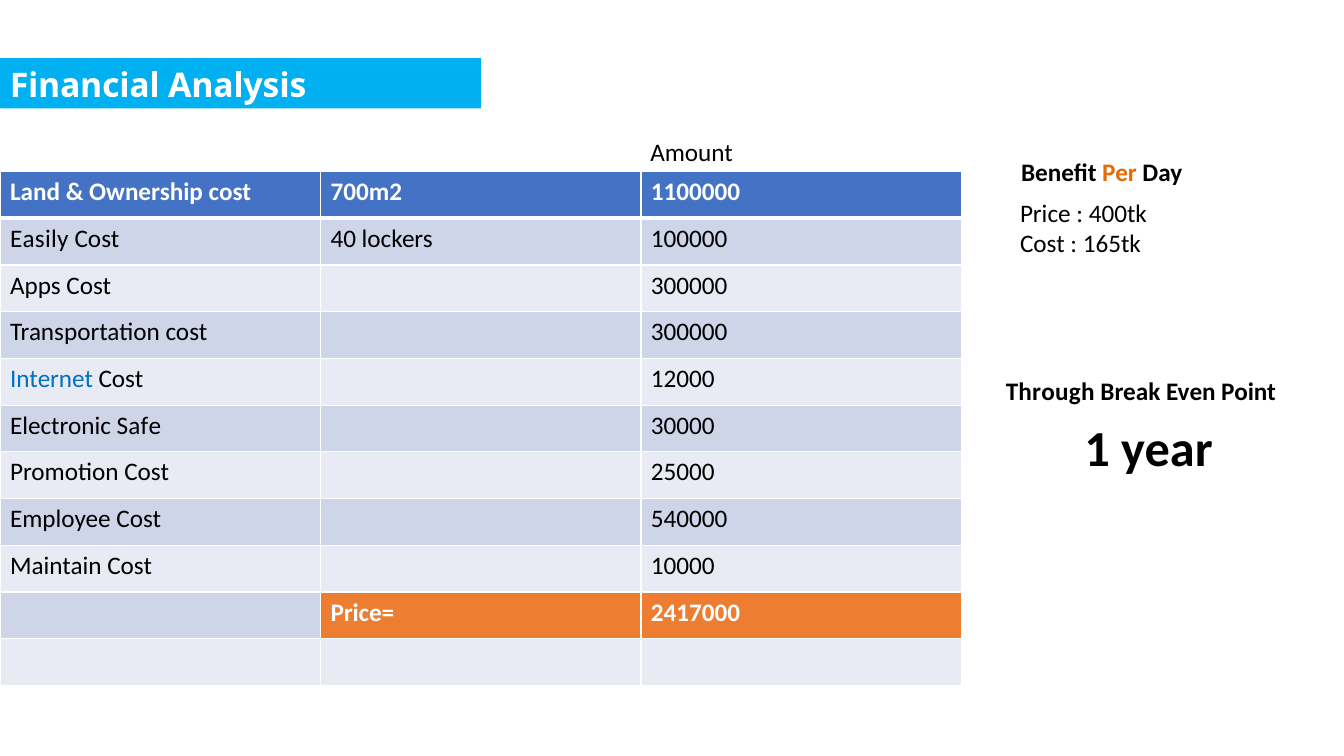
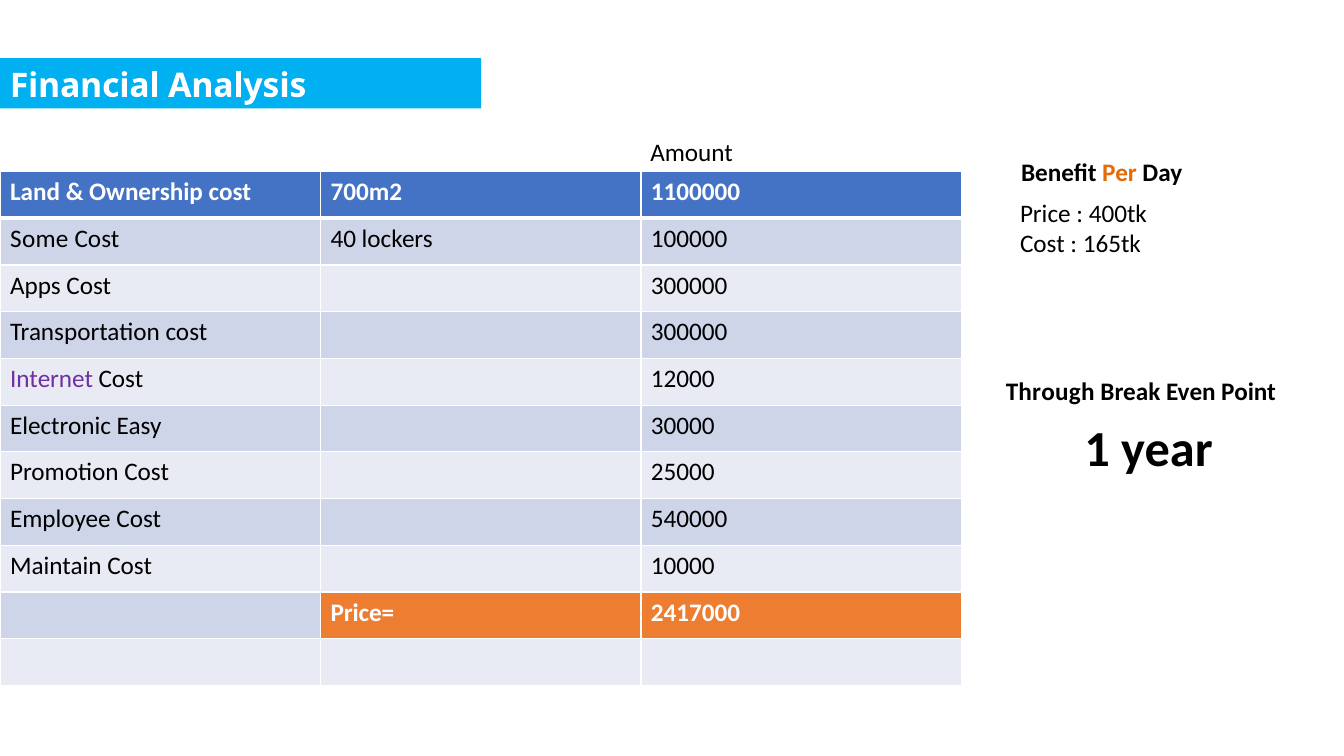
Easily: Easily -> Some
Internet colour: blue -> purple
Safe: Safe -> Easy
